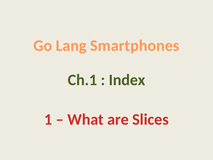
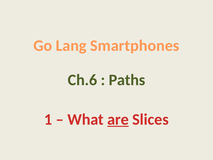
Ch.1: Ch.1 -> Ch.6
Index: Index -> Paths
are underline: none -> present
